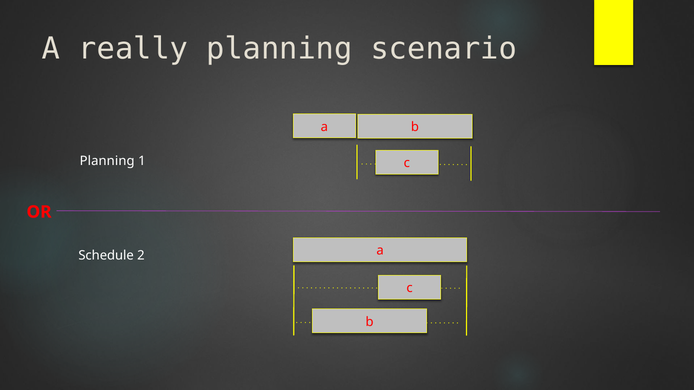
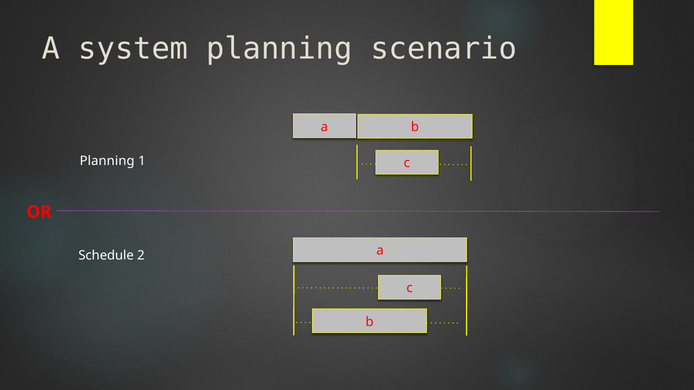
really: really -> system
